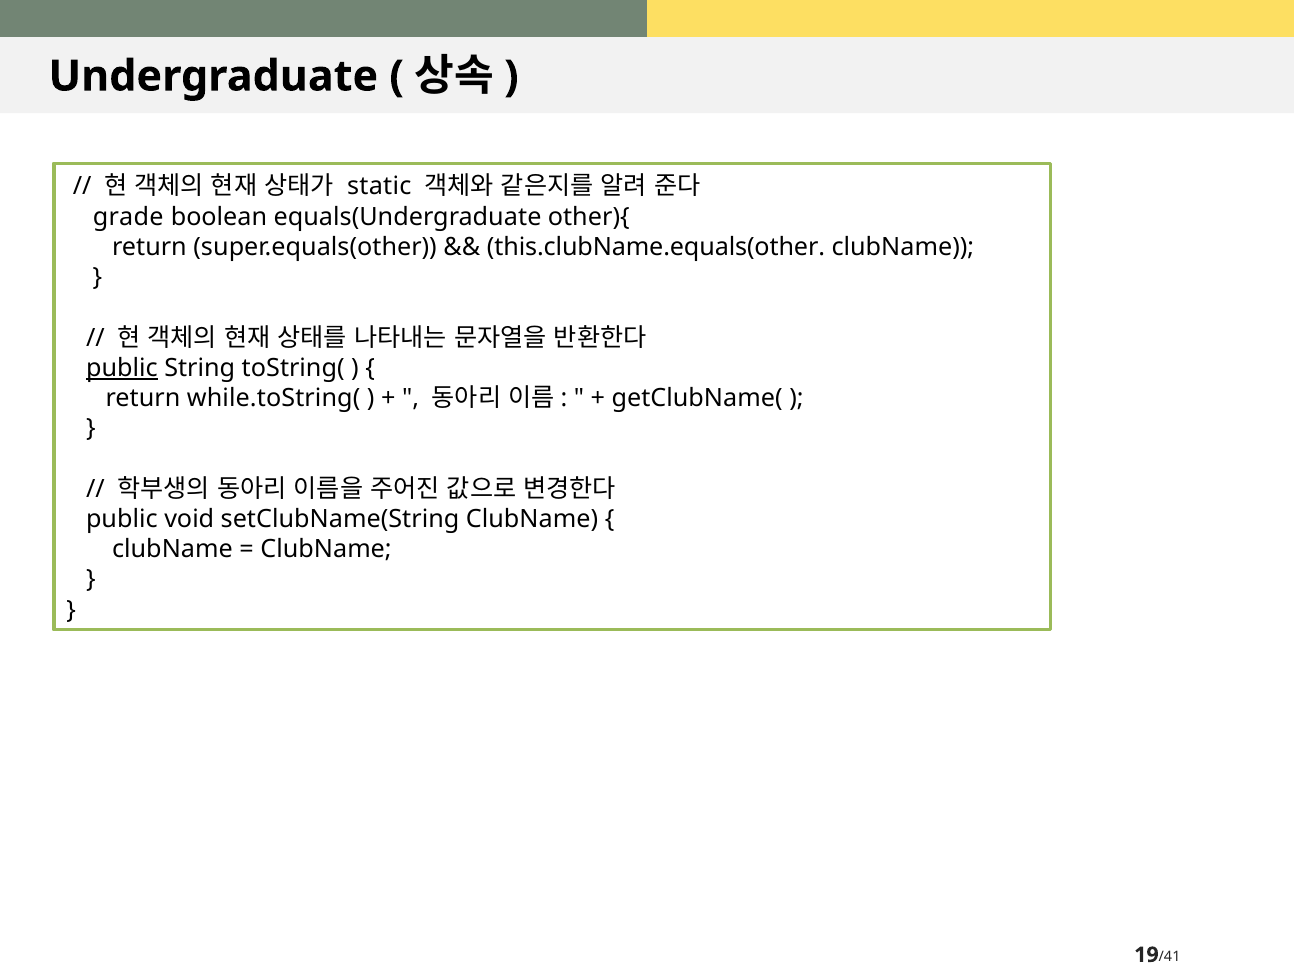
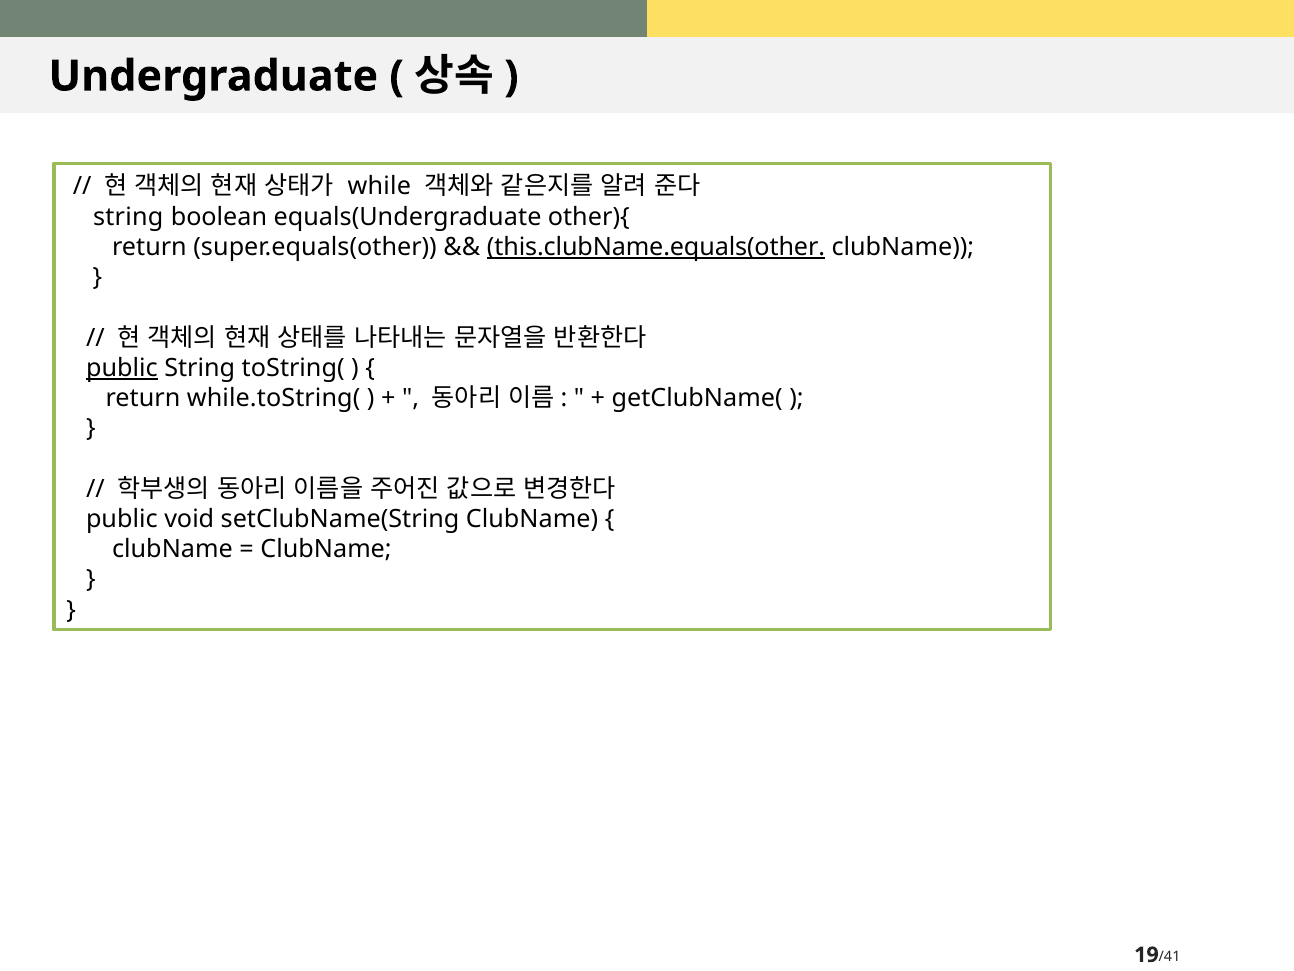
static: static -> while
grade at (128, 217): grade -> string
this.clubName.equals(other underline: none -> present
